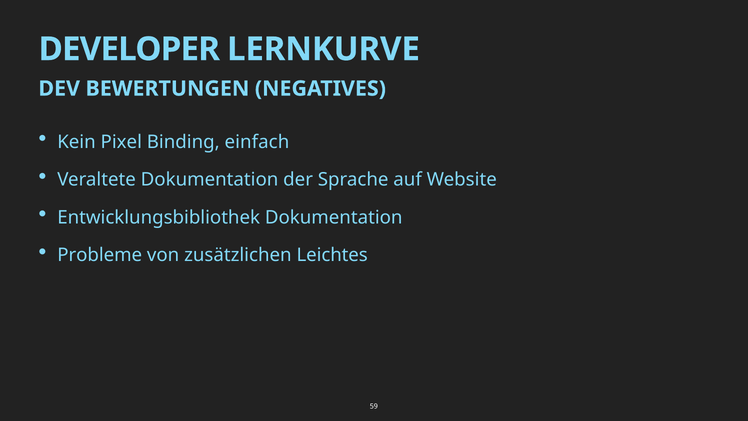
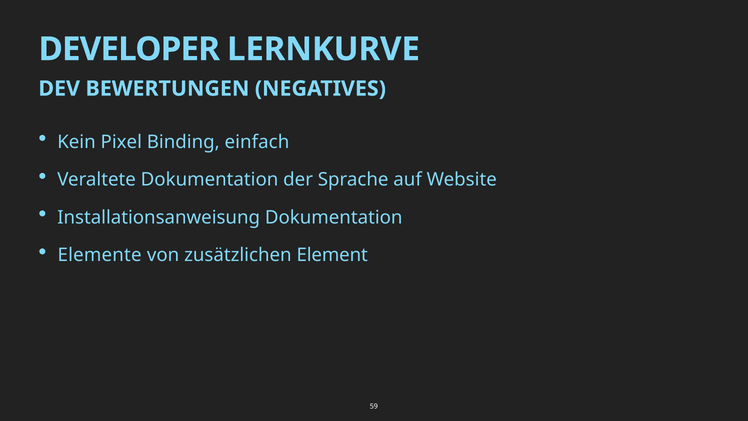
Entwicklungsbibliothek: Entwicklungsbibliothek -> Installationsanweisung
Probleme: Probleme -> Elemente
Leichtes: Leichtes -> Element
